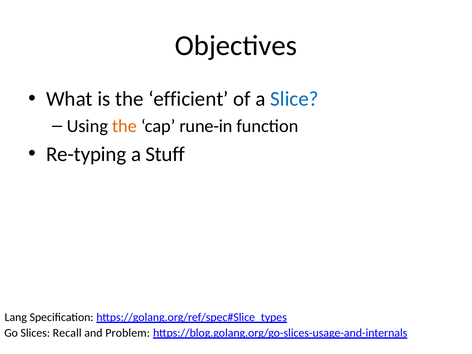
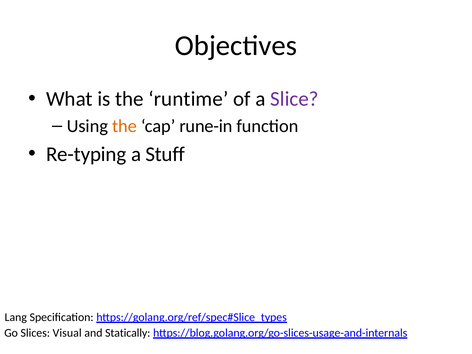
efficient: efficient -> runtime
Slice colour: blue -> purple
Recall: Recall -> Visual
Problem: Problem -> Statically
